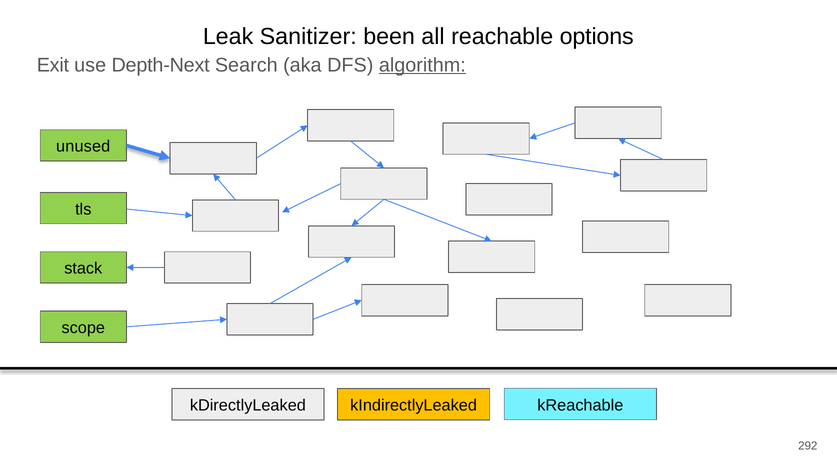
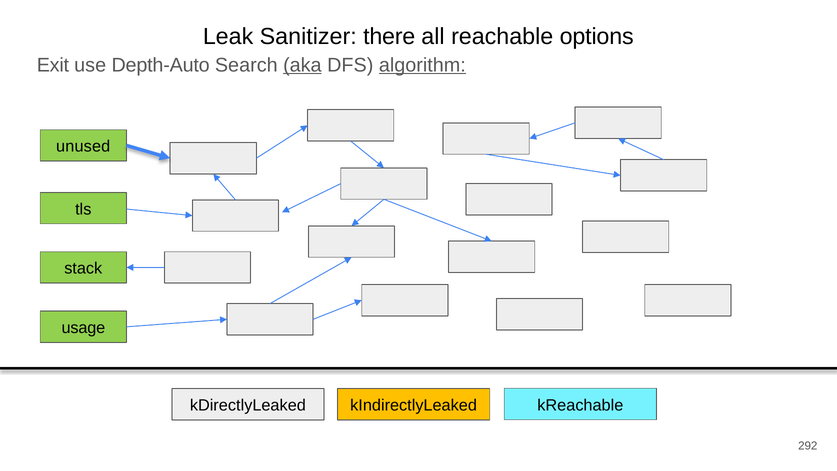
been: been -> there
Depth-Next: Depth-Next -> Depth-Auto
aka underline: none -> present
scope: scope -> usage
